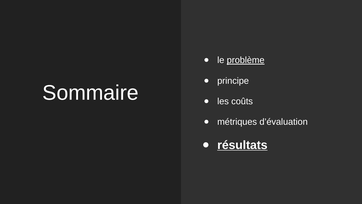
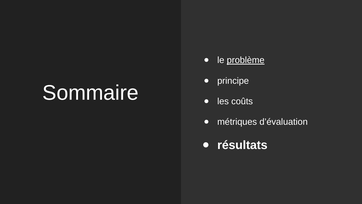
résultats underline: present -> none
